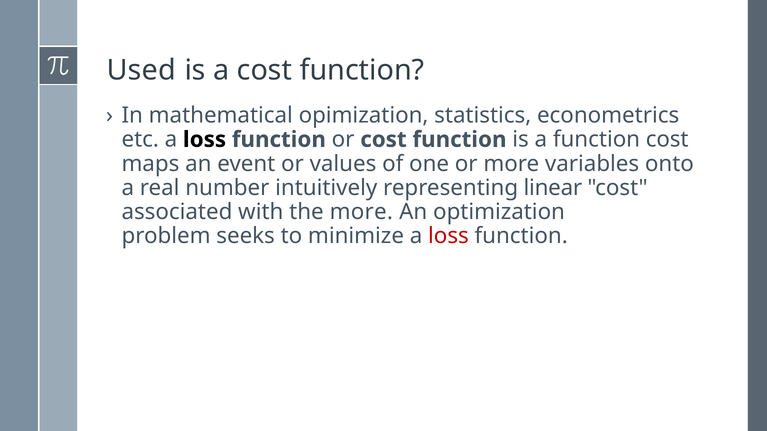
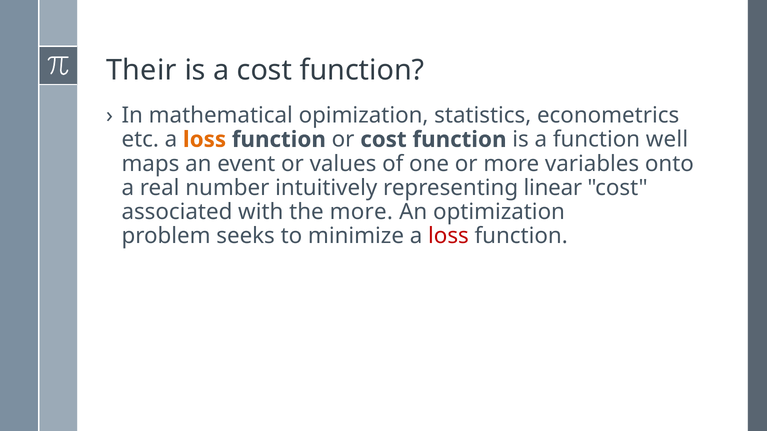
Used: Used -> Their
loss at (205, 140) colour: black -> orange
function cost: cost -> well
